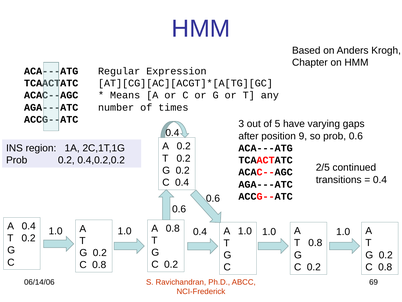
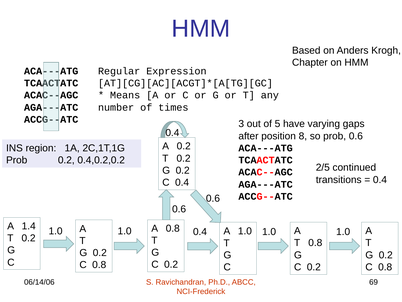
9: 9 -> 8
A 0.4: 0.4 -> 1.4
